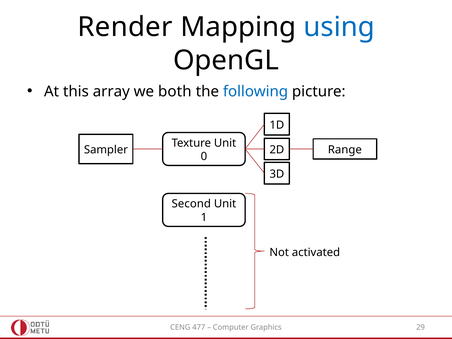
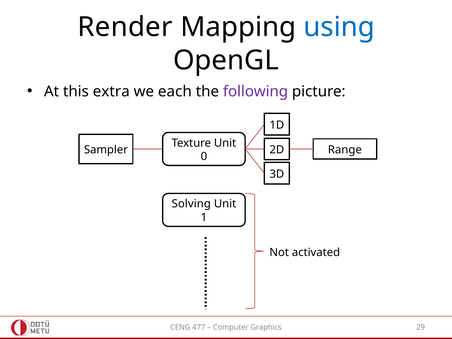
array: array -> extra
both: both -> each
following colour: blue -> purple
Second: Second -> Solving
